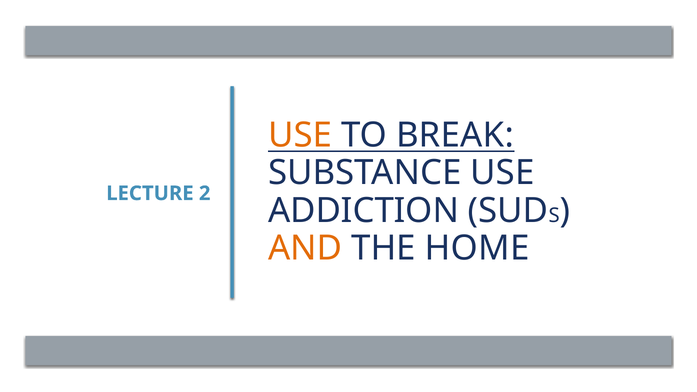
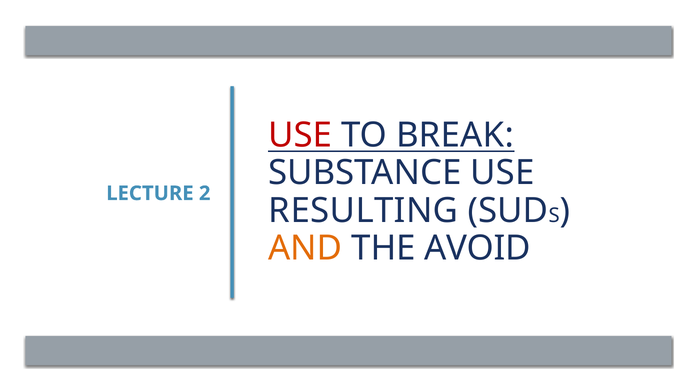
USE at (300, 135) colour: orange -> red
ADDICTION: ADDICTION -> RESULTING
HOME: HOME -> AVOID
